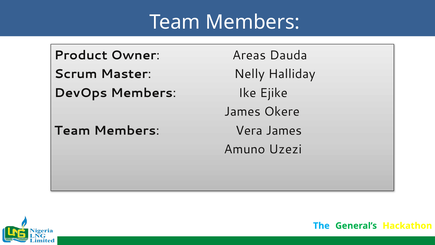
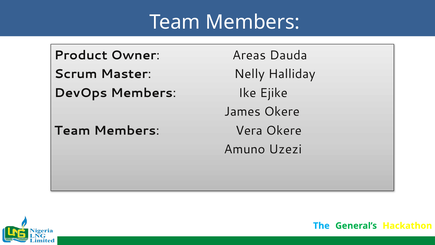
Vera James: James -> Okere
